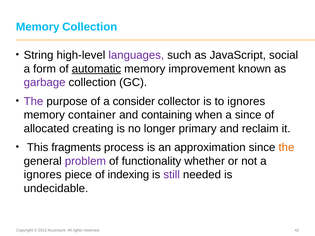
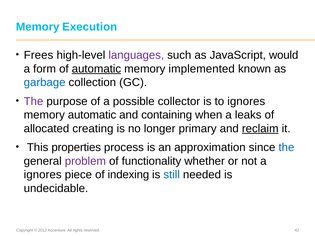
Memory Collection: Collection -> Execution
String: String -> Frees
social: social -> would
improvement: improvement -> implemented
garbage colour: purple -> blue
consider: consider -> possible
memory container: container -> automatic
a since: since -> leaks
reclaim underline: none -> present
fragments: fragments -> properties
the at (286, 148) colour: orange -> blue
still colour: purple -> blue
